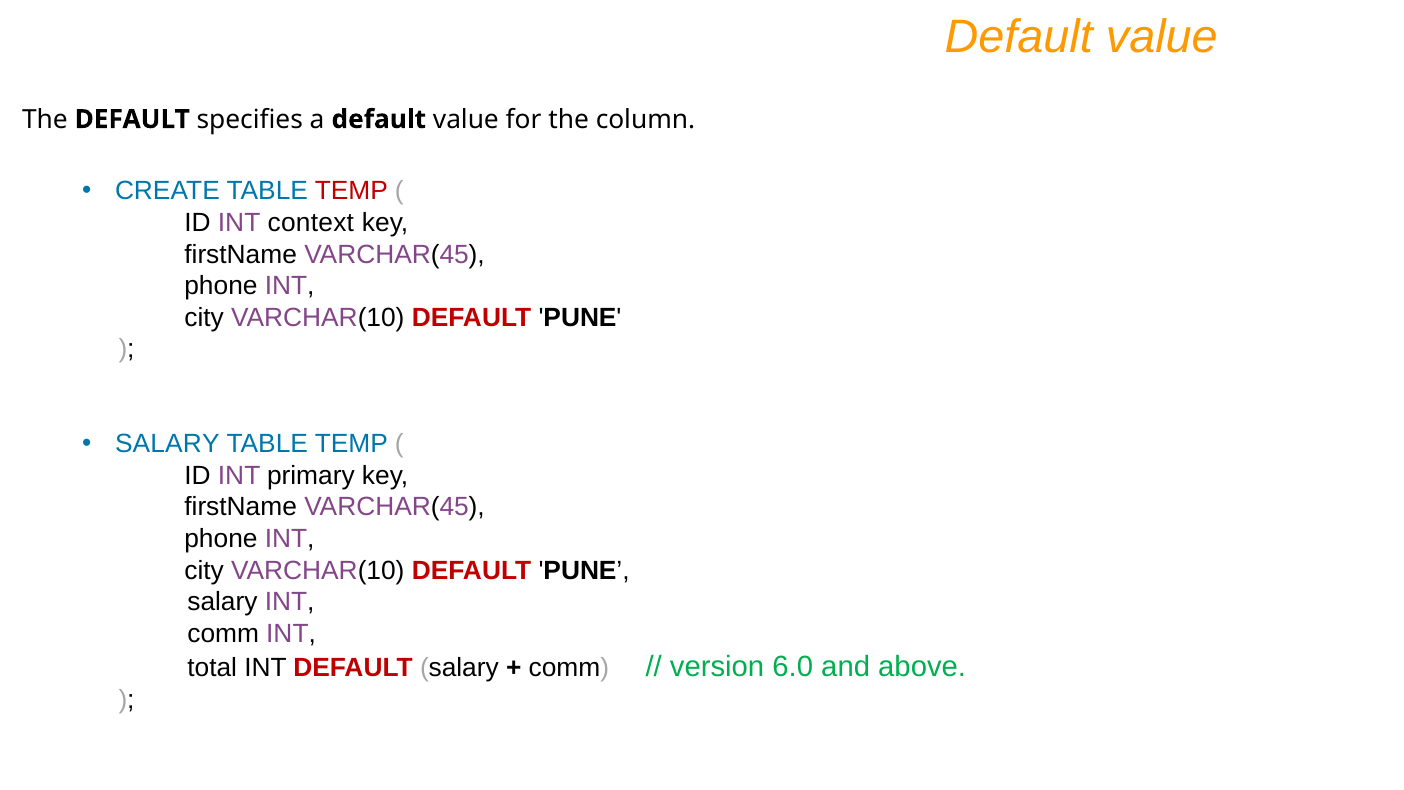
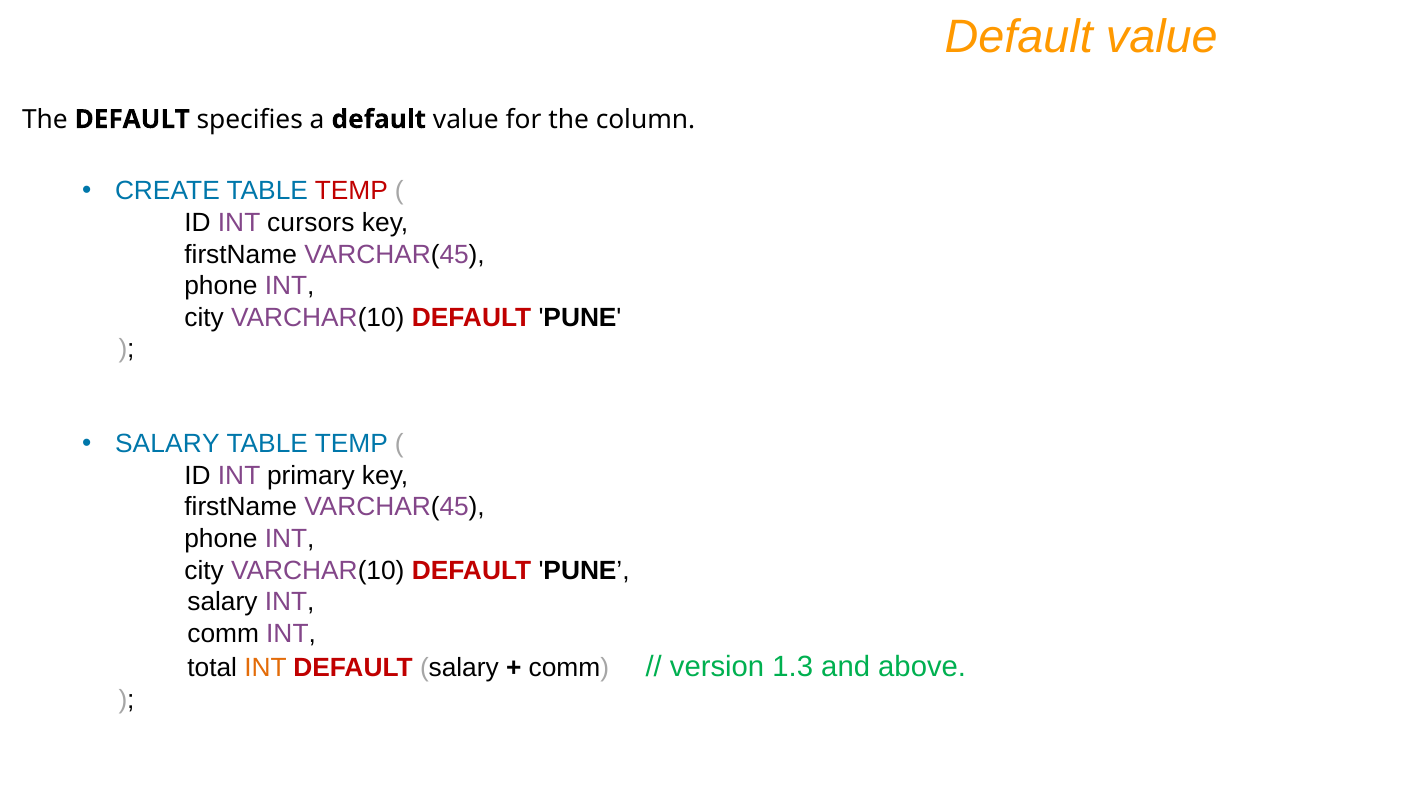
context: context -> cursors
INT at (265, 668) colour: black -> orange
6.0: 6.0 -> 1.3
